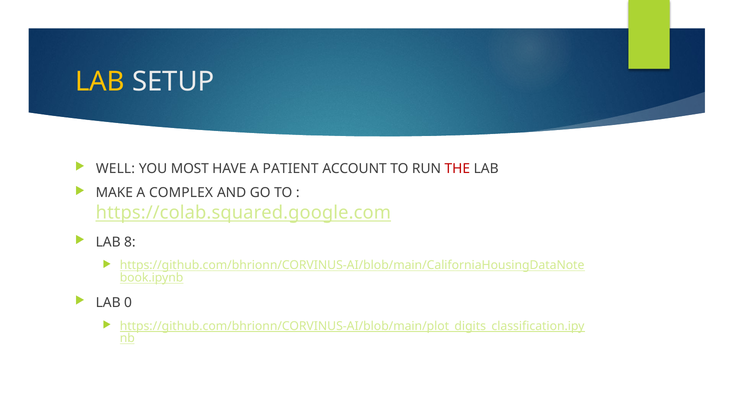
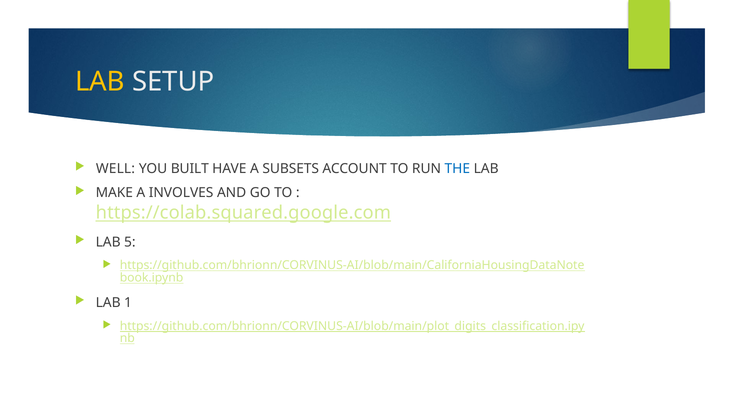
MOST: MOST -> BUILT
PATIENT: PATIENT -> SUBSETS
THE colour: red -> blue
COMPLEX: COMPLEX -> INVOLVES
8: 8 -> 5
0: 0 -> 1
